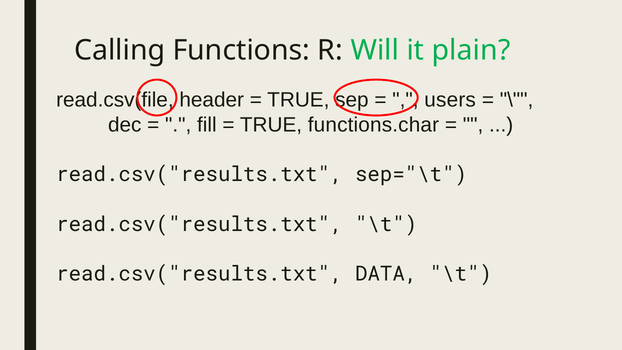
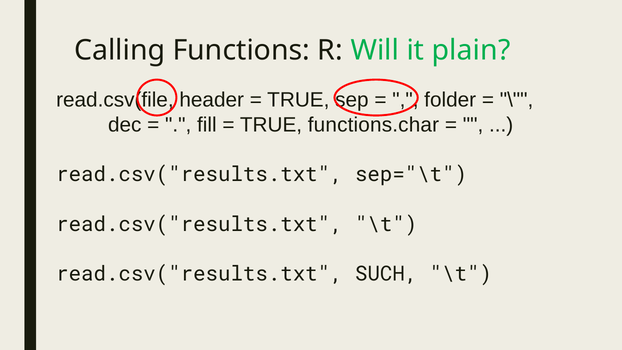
users: users -> folder
DATA: DATA -> SUCH
